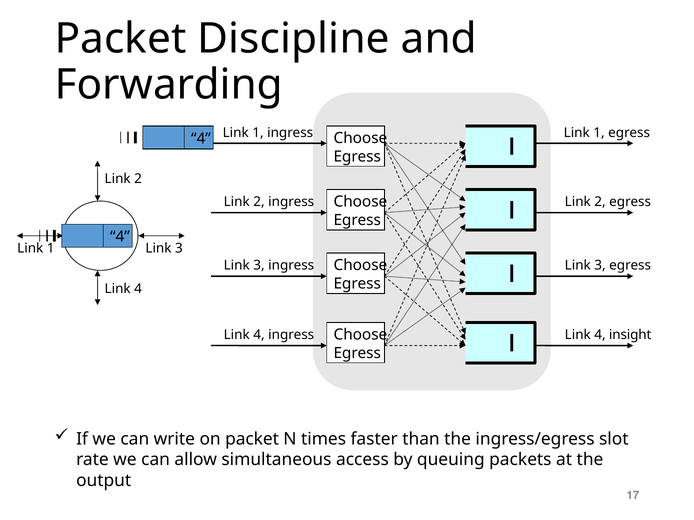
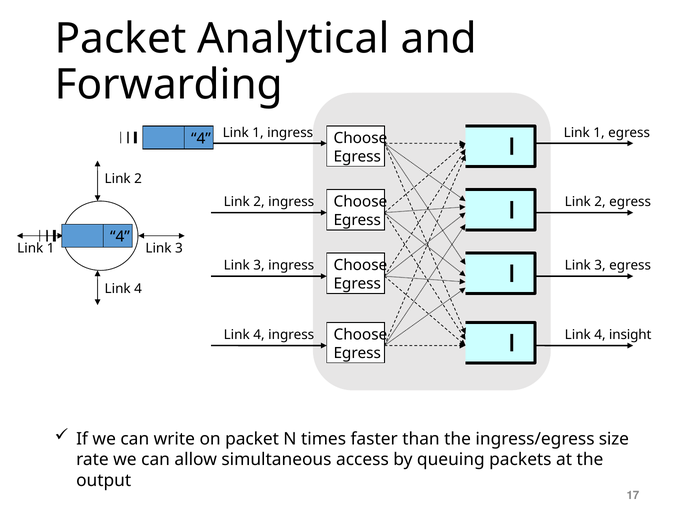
Discipline: Discipline -> Analytical
slot: slot -> size
